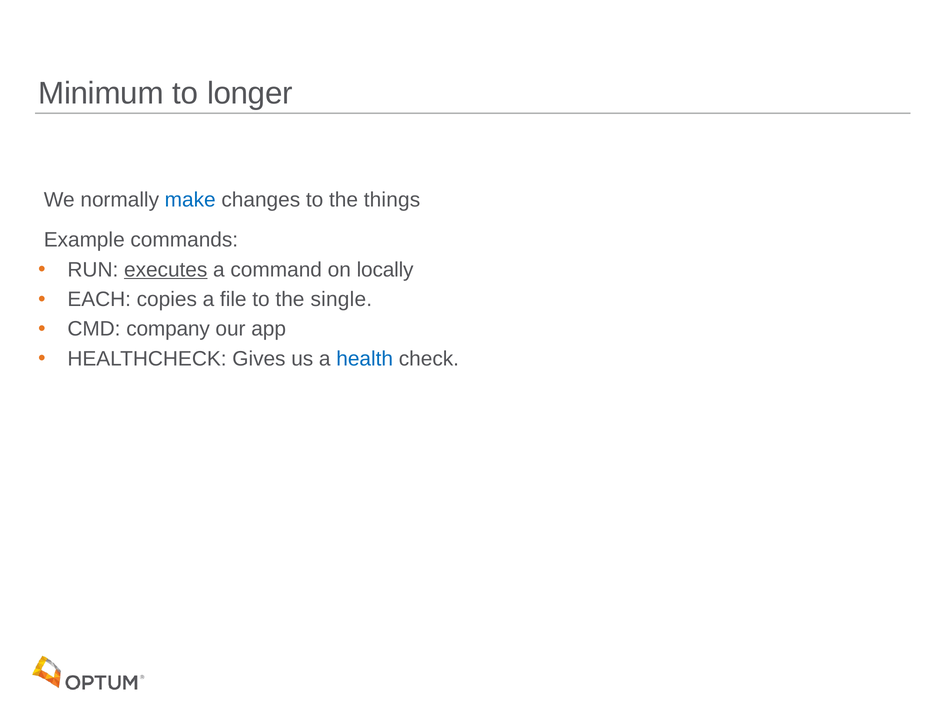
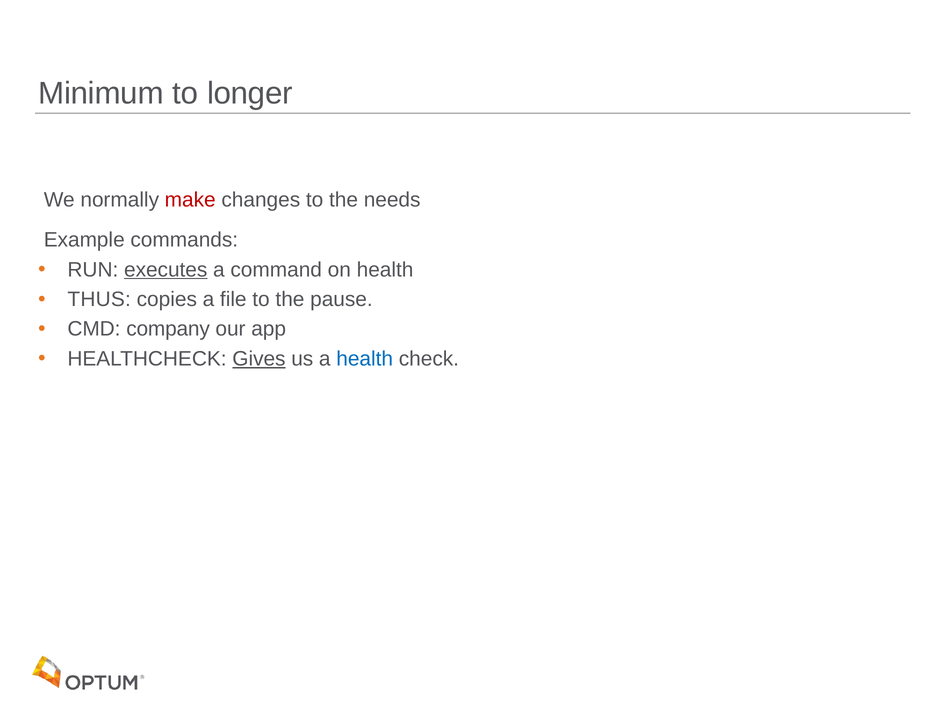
make colour: blue -> red
things: things -> needs
on locally: locally -> health
EACH: EACH -> THUS
single: single -> pause
Gives underline: none -> present
